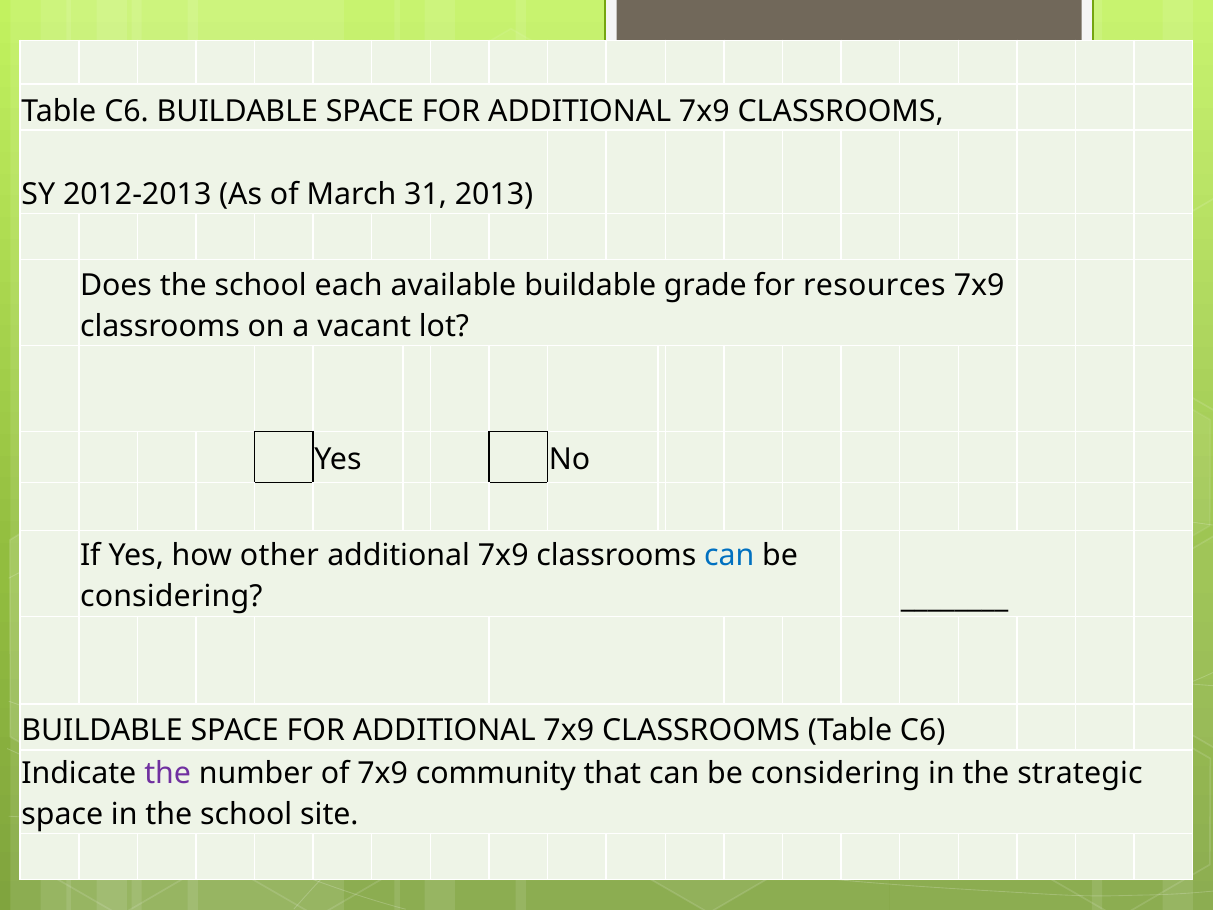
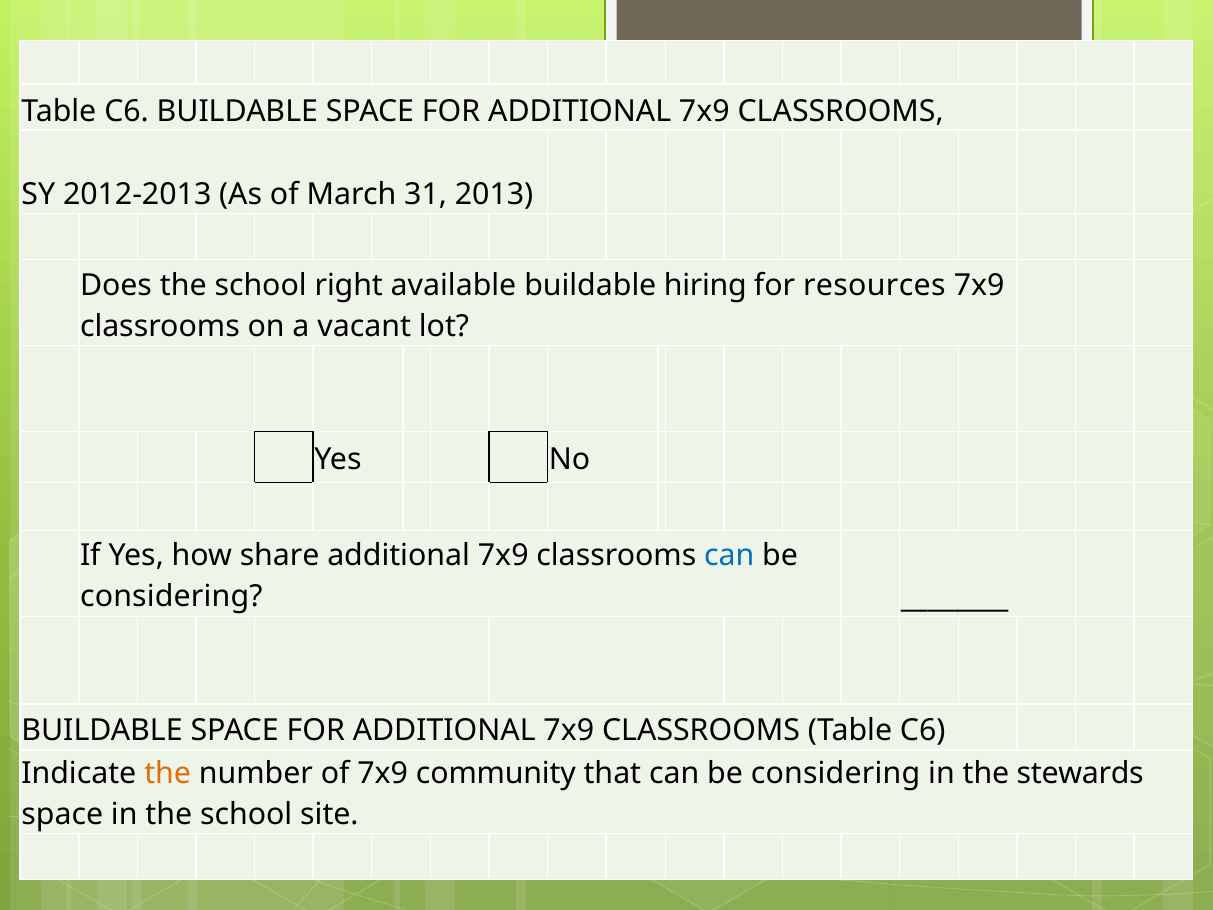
each: each -> right
grade: grade -> hiring
other: other -> share
the at (168, 773) colour: purple -> orange
strategic: strategic -> stewards
